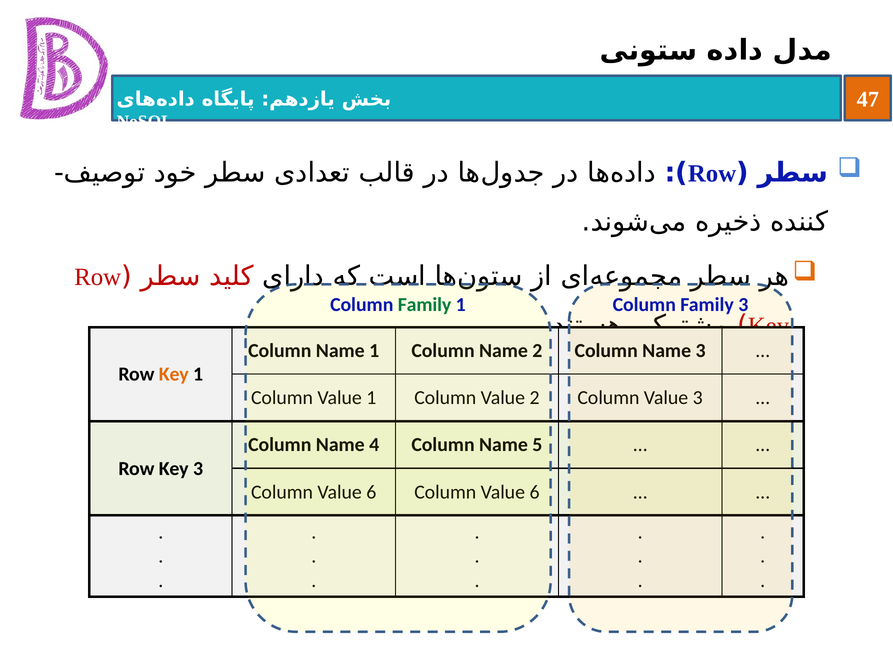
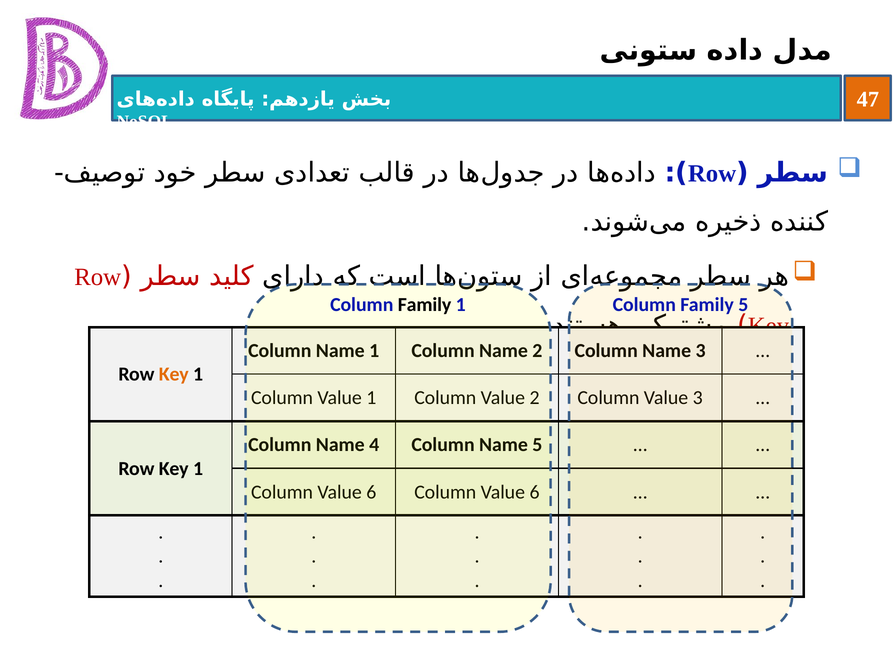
Family at (425, 305) colour: green -> black
Family 3: 3 -> 5
3 at (198, 469): 3 -> 1
